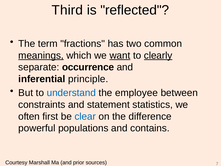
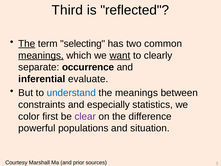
The at (27, 44) underline: none -> present
fractions: fractions -> selecting
clearly underline: present -> none
principle: principle -> evaluate
the employee: employee -> meanings
statement: statement -> especially
often: often -> color
clear colour: blue -> purple
contains: contains -> situation
